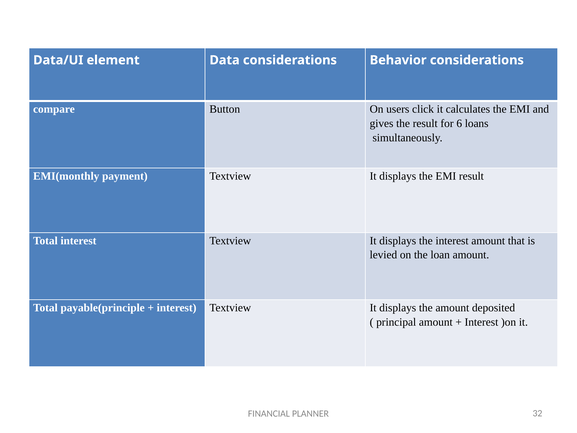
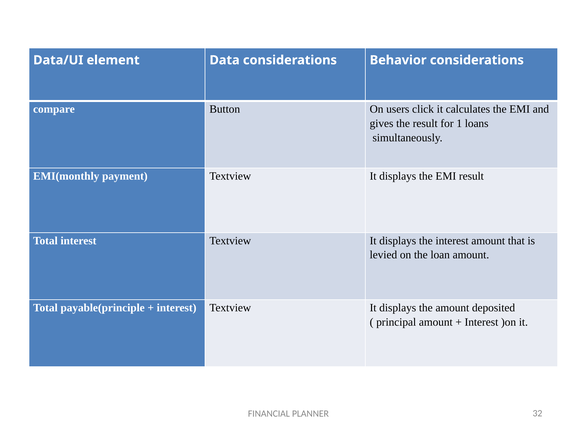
6: 6 -> 1
